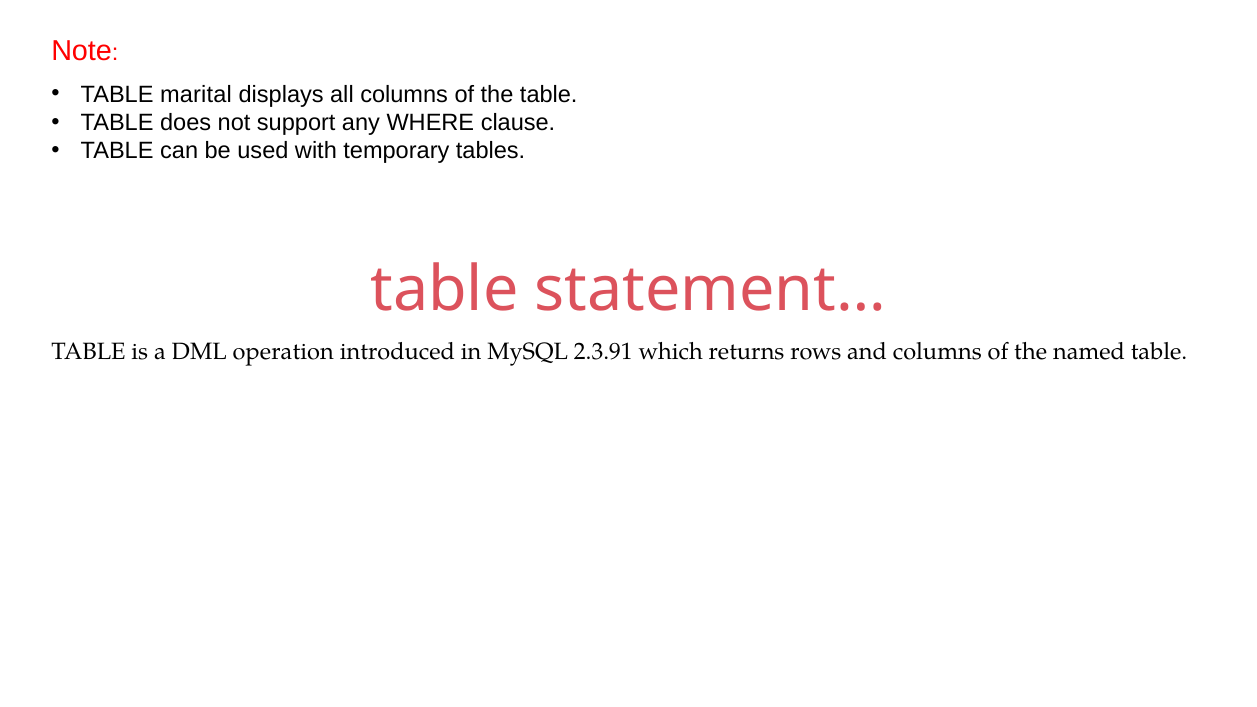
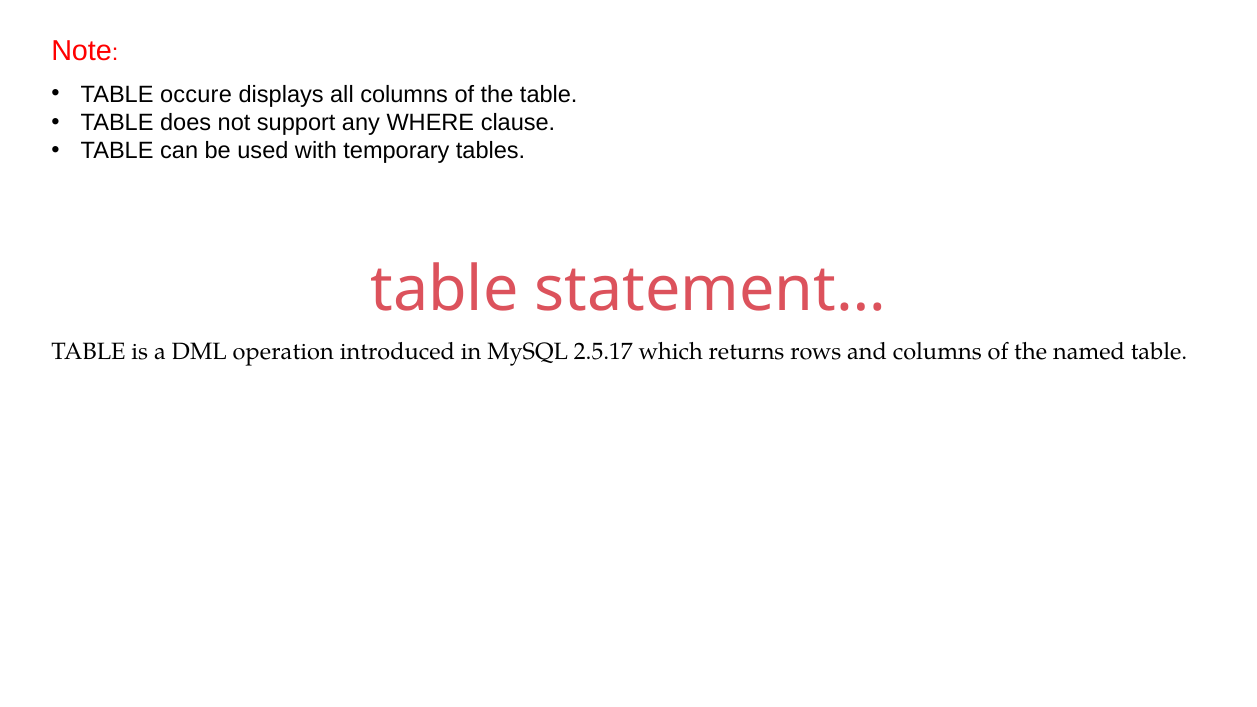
marital: marital -> occure
2.3.91: 2.3.91 -> 2.5.17
